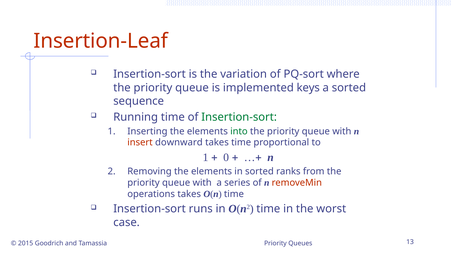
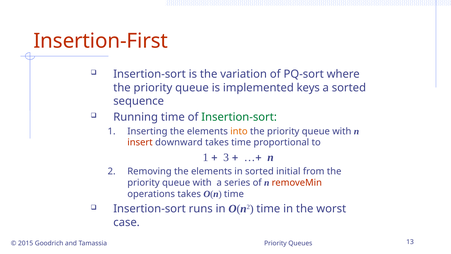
Insertion-Leaf: Insertion-Leaf -> Insertion-First
into colour: green -> orange
0: 0 -> 3
ranks: ranks -> initial
